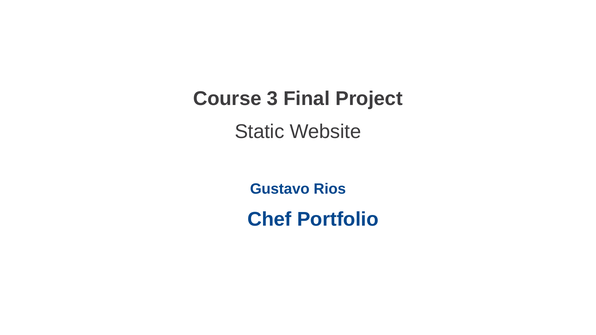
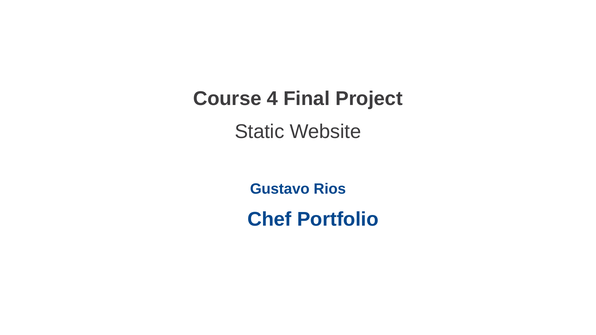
3: 3 -> 4
